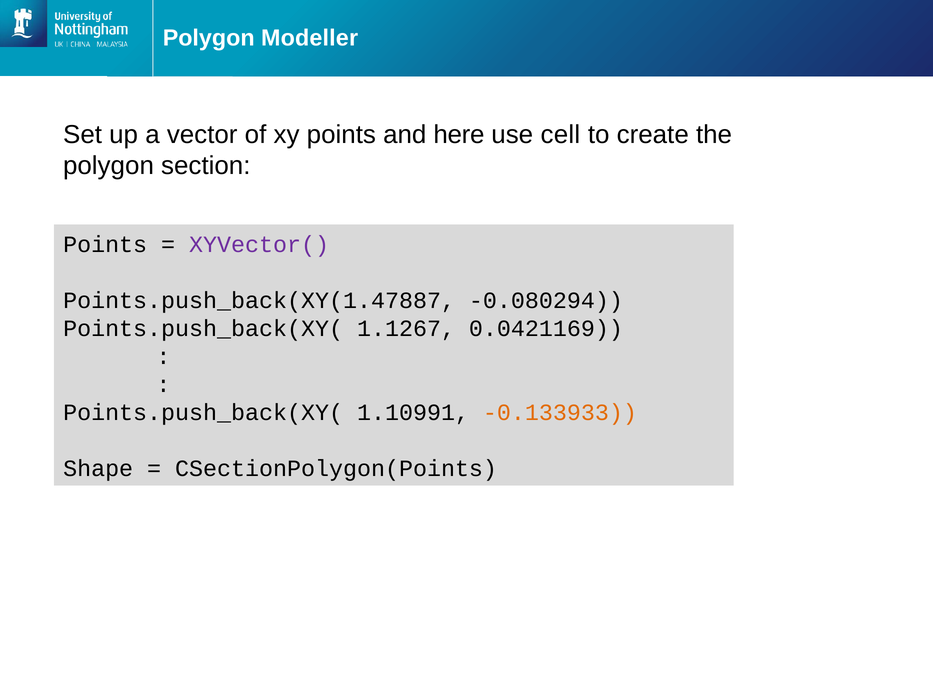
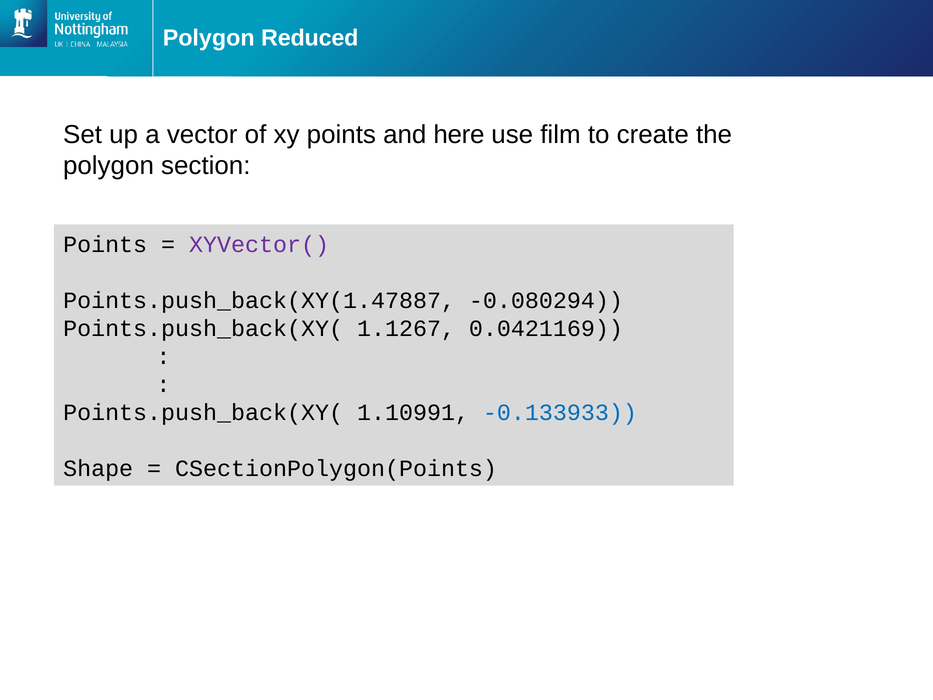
Modeller: Modeller -> Reduced
cell: cell -> film
-0.133933 colour: orange -> blue
